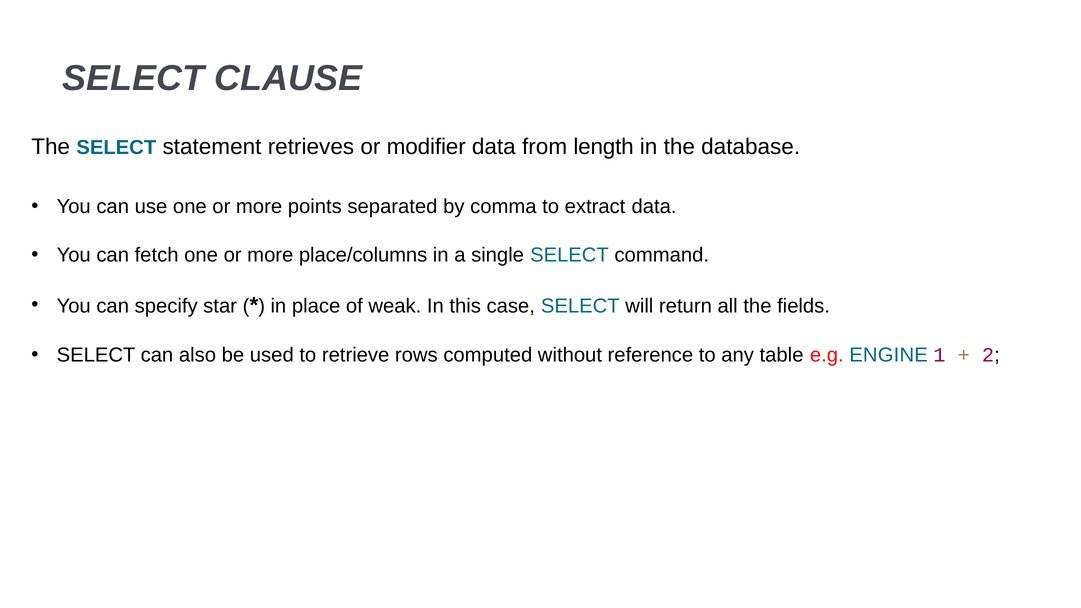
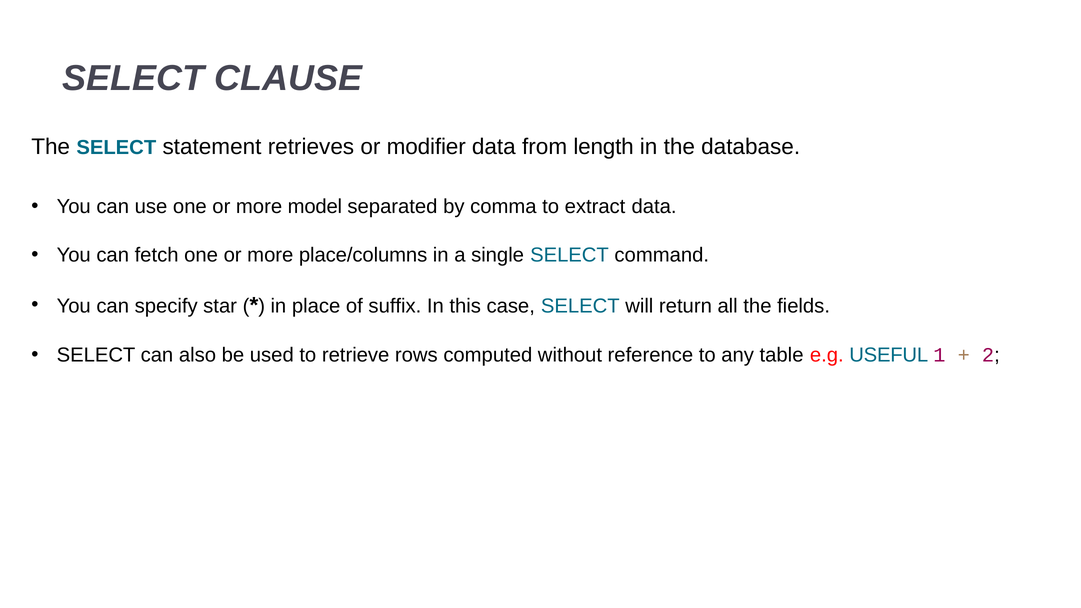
points: points -> model
weak: weak -> suffix
ENGINE: ENGINE -> USEFUL
